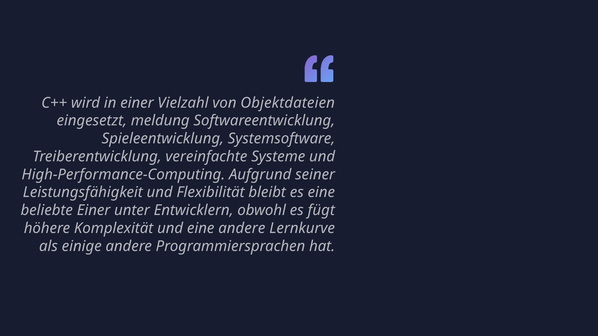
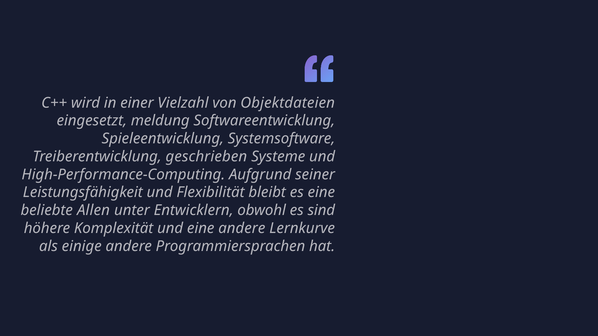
vereinfachte: vereinfachte -> geschrieben
beliebte Einer: Einer -> Allen
fügt: fügt -> sind
